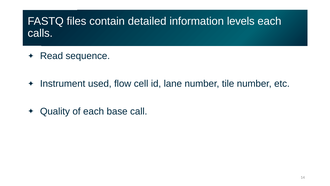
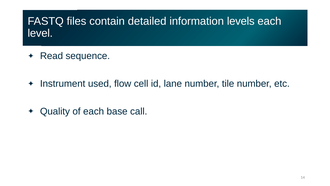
calls: calls -> level
